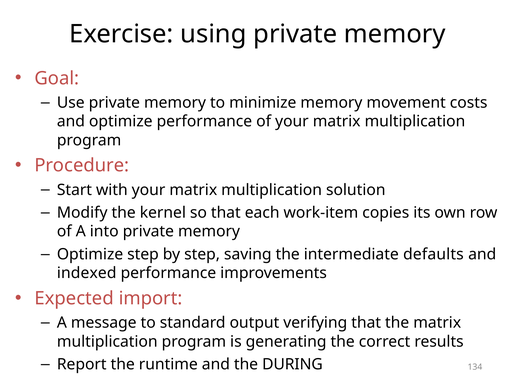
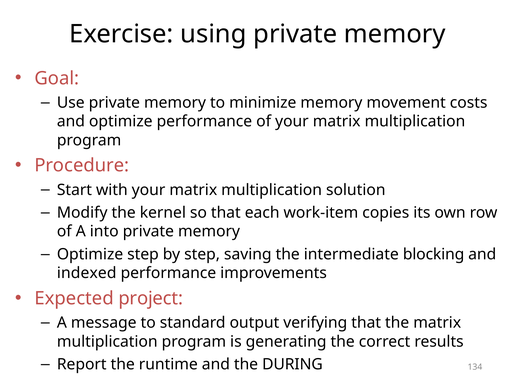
defaults: defaults -> blocking
import: import -> project
